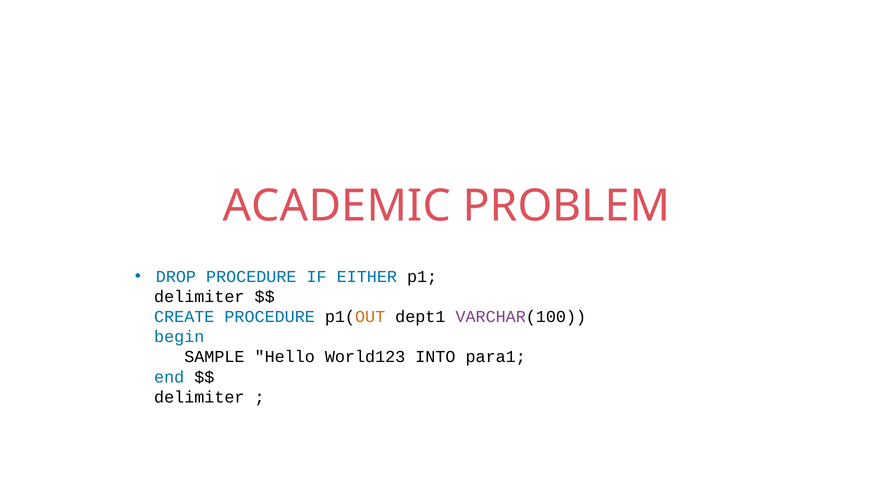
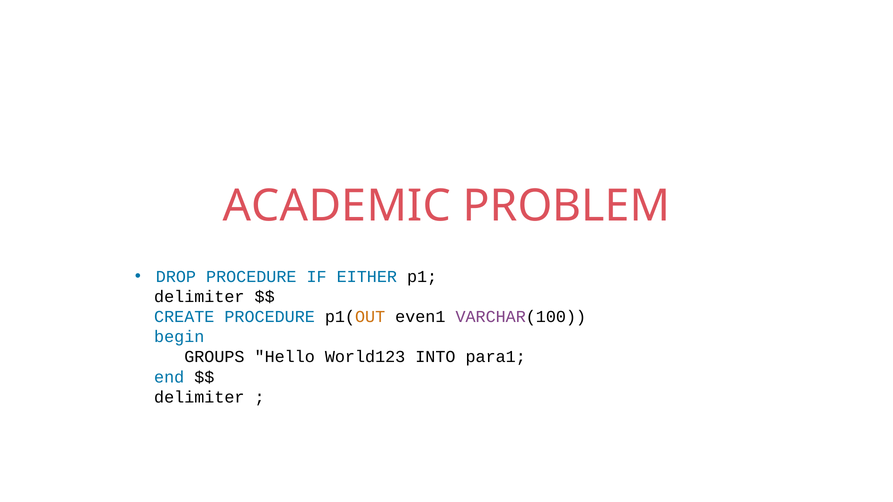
dept1: dept1 -> even1
SAMPLE: SAMPLE -> GROUPS
